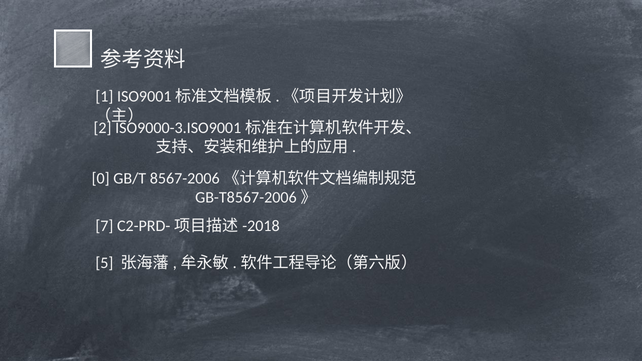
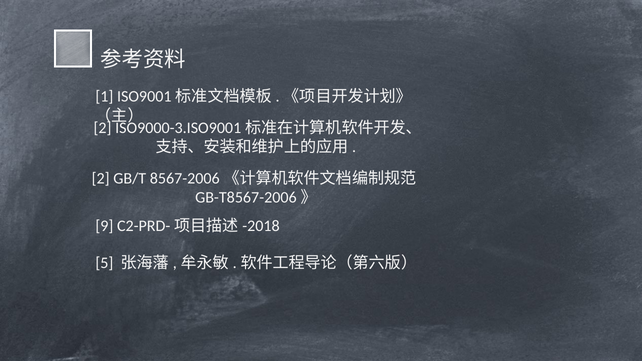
0 at (101, 178): 0 -> 2
7: 7 -> 9
